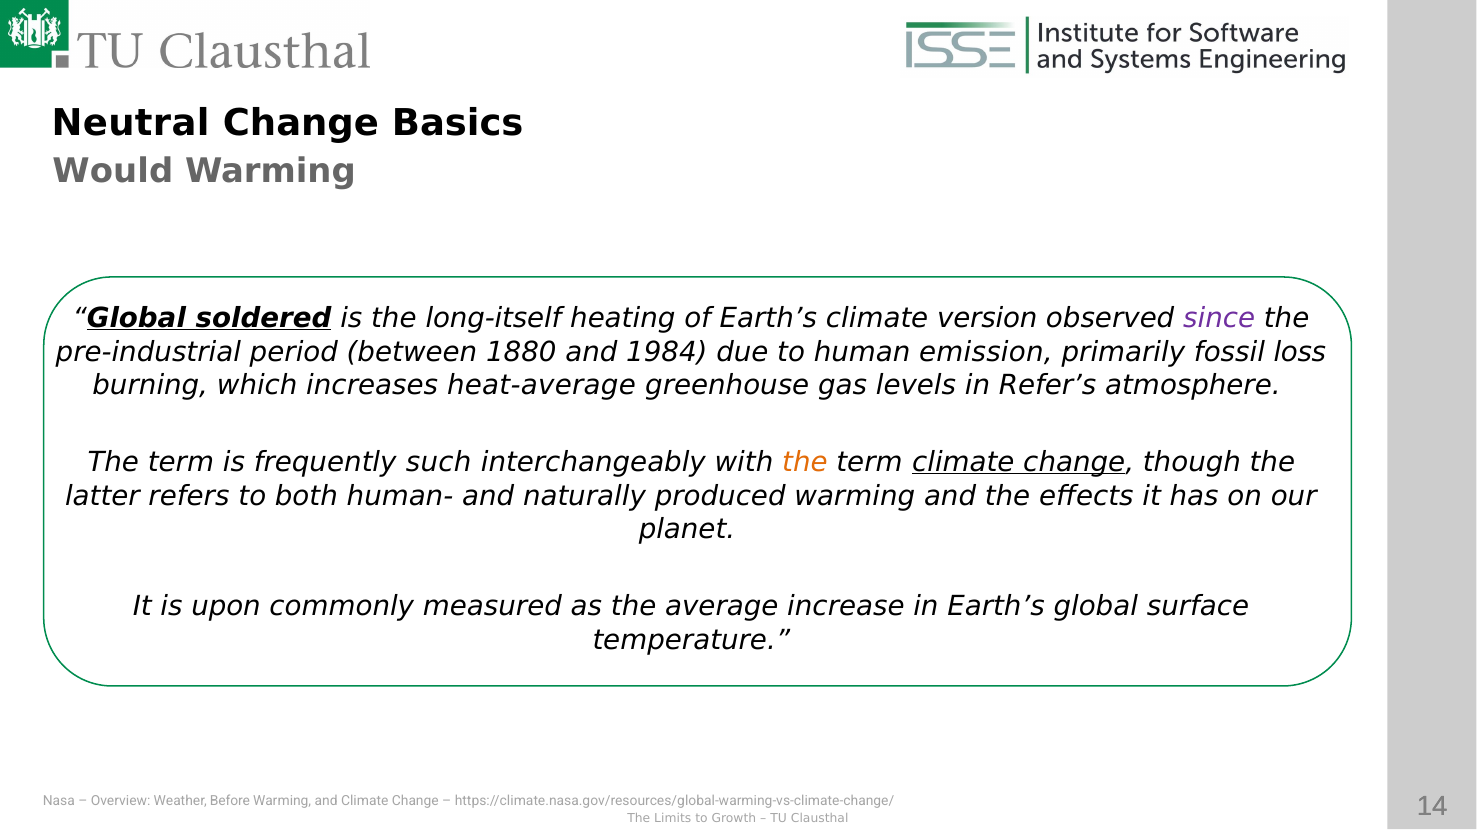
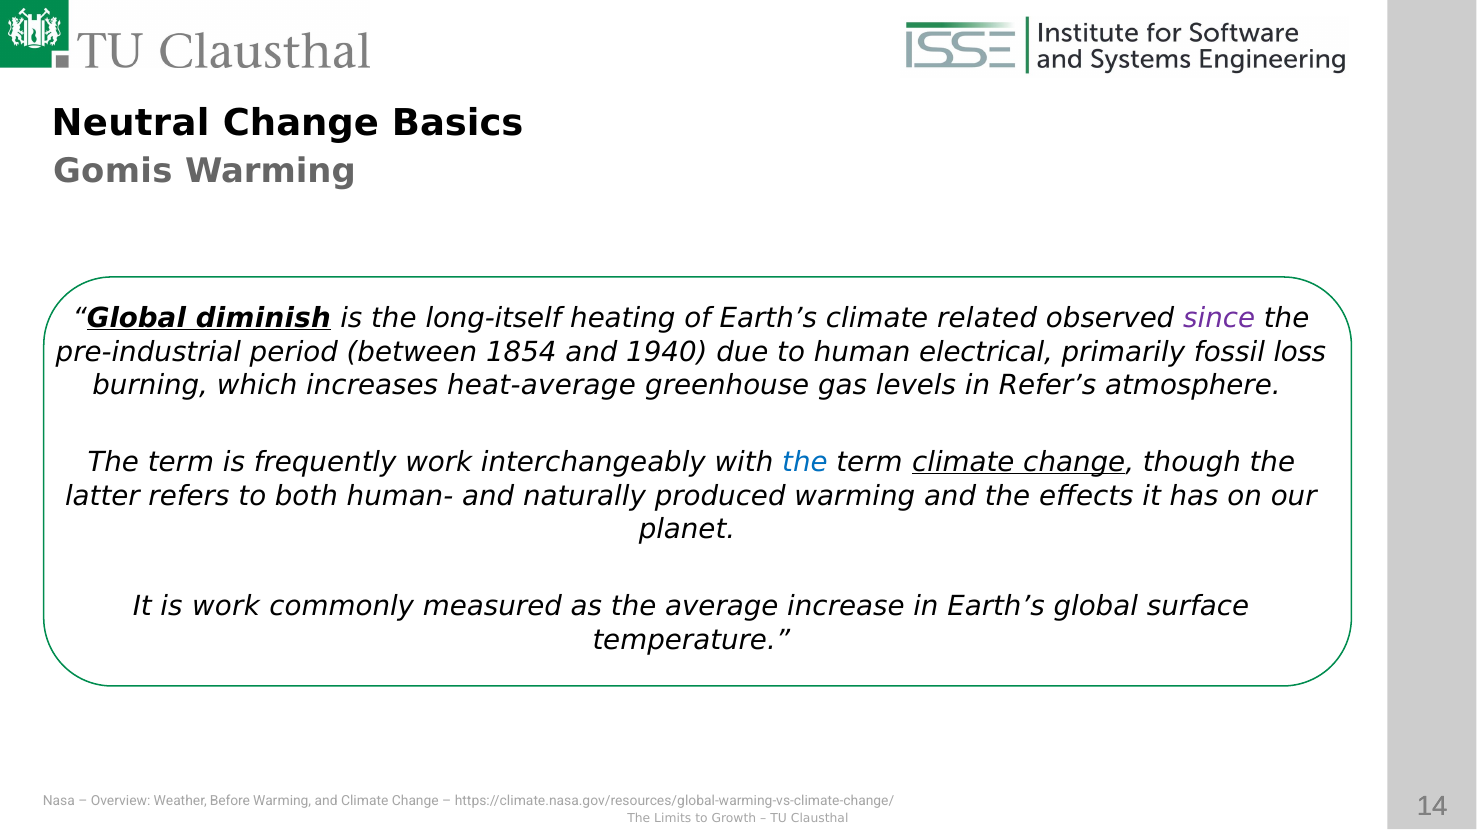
Would: Would -> Gomis
soldered: soldered -> diminish
version: version -> related
1880: 1880 -> 1854
1984: 1984 -> 1940
emission: emission -> electrical
frequently such: such -> work
the at (805, 463) colour: orange -> blue
is upon: upon -> work
